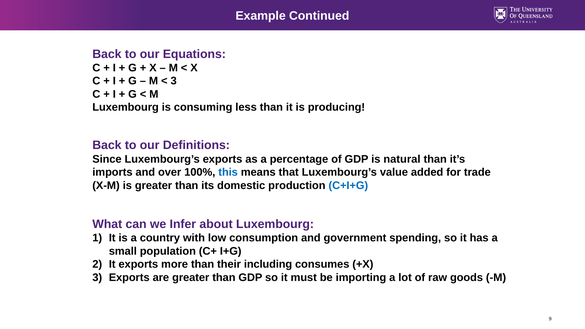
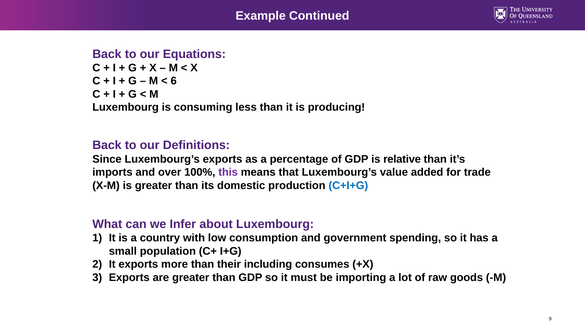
3 at (174, 81): 3 -> 6
natural: natural -> relative
this colour: blue -> purple
